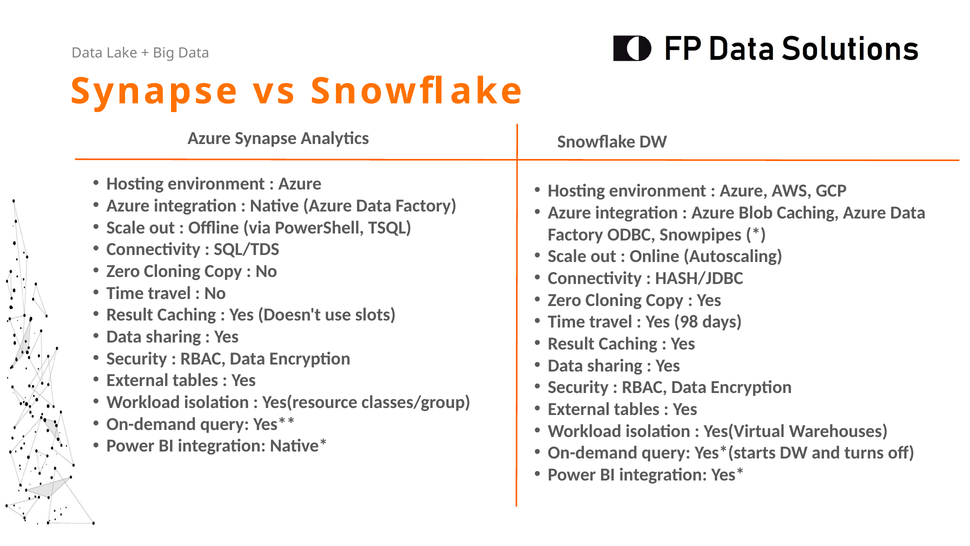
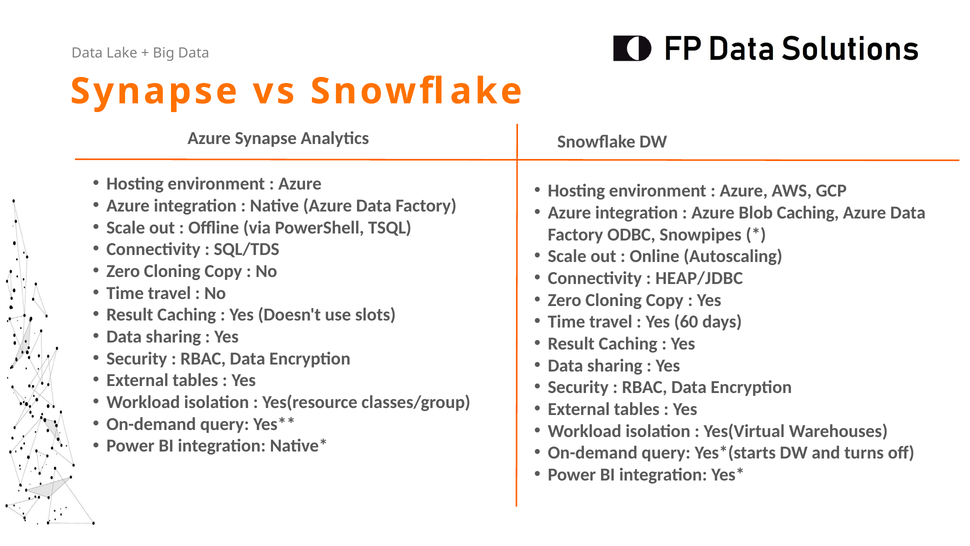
HASH/JDBC: HASH/JDBC -> HEAP/JDBC
98: 98 -> 60
